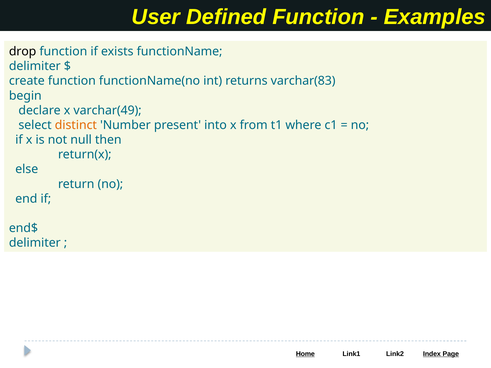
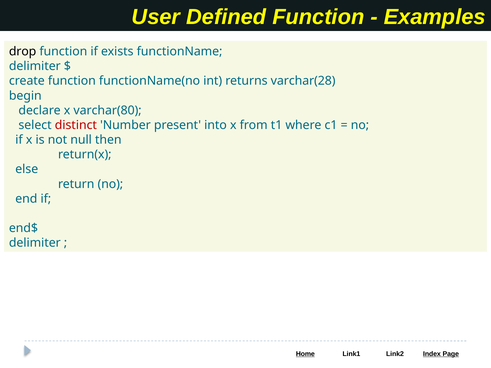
varchar(83: varchar(83 -> varchar(28
varchar(49: varchar(49 -> varchar(80
distinct colour: orange -> red
